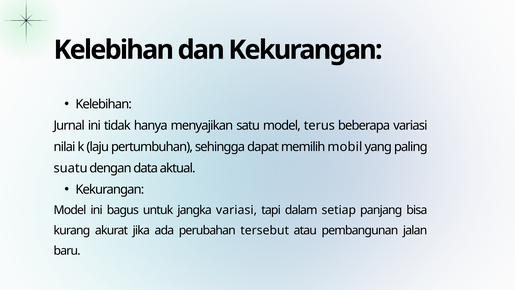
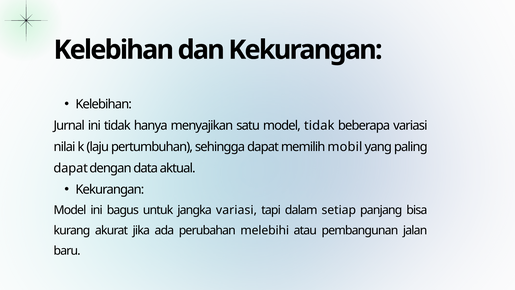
model terus: terus -> tidak
suatu at (71, 168): suatu -> dapat
tersebut: tersebut -> melebihi
